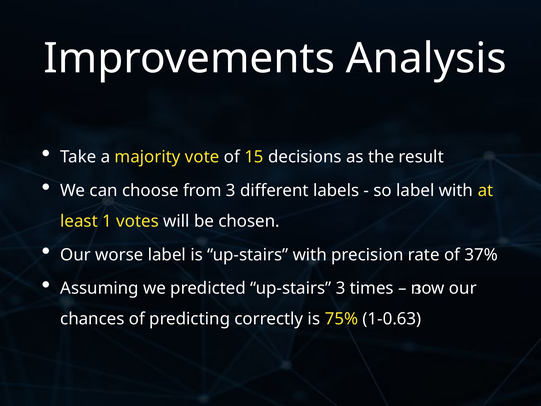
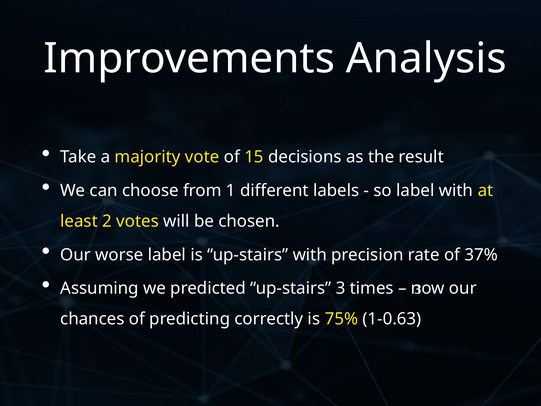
from 3: 3 -> 1
1: 1 -> 2
